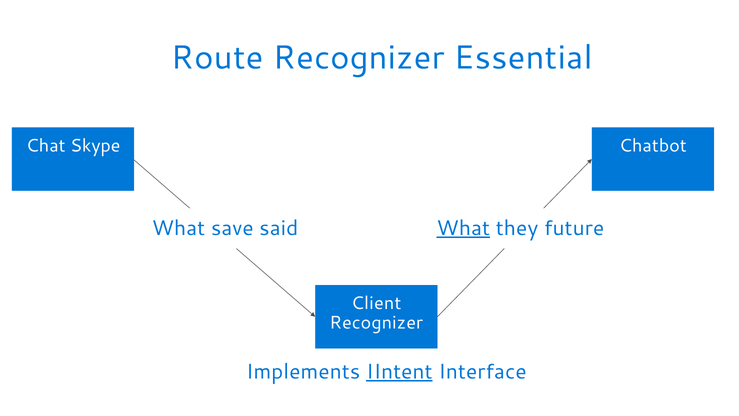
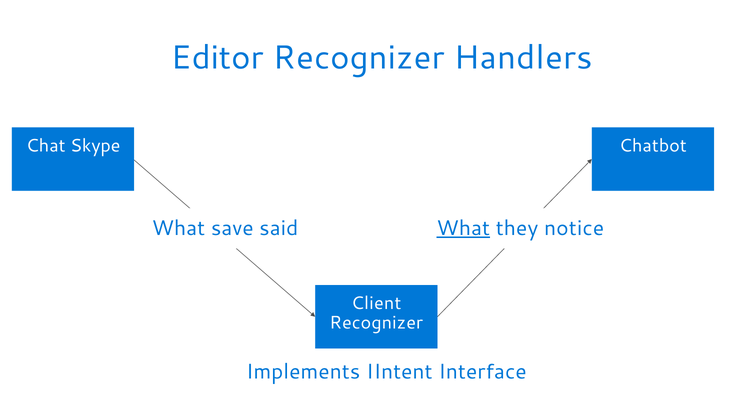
Route: Route -> Editor
Essential: Essential -> Handlers
future: future -> notice
IIntent underline: present -> none
